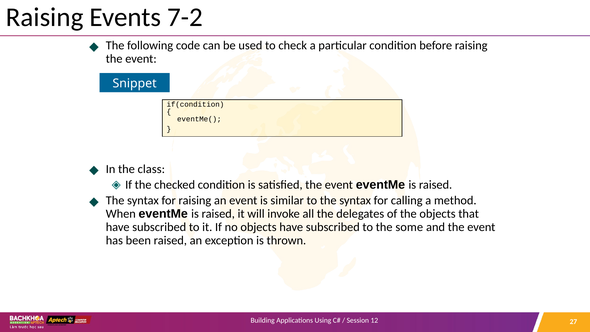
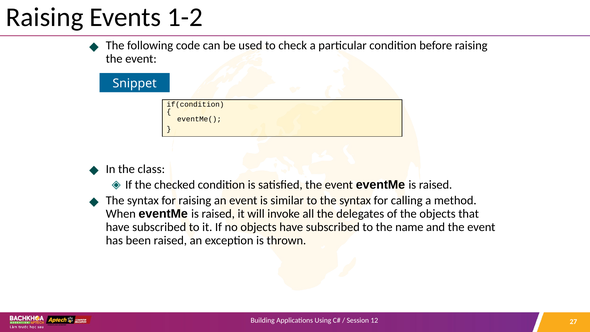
7-2: 7-2 -> 1-2
some: some -> name
